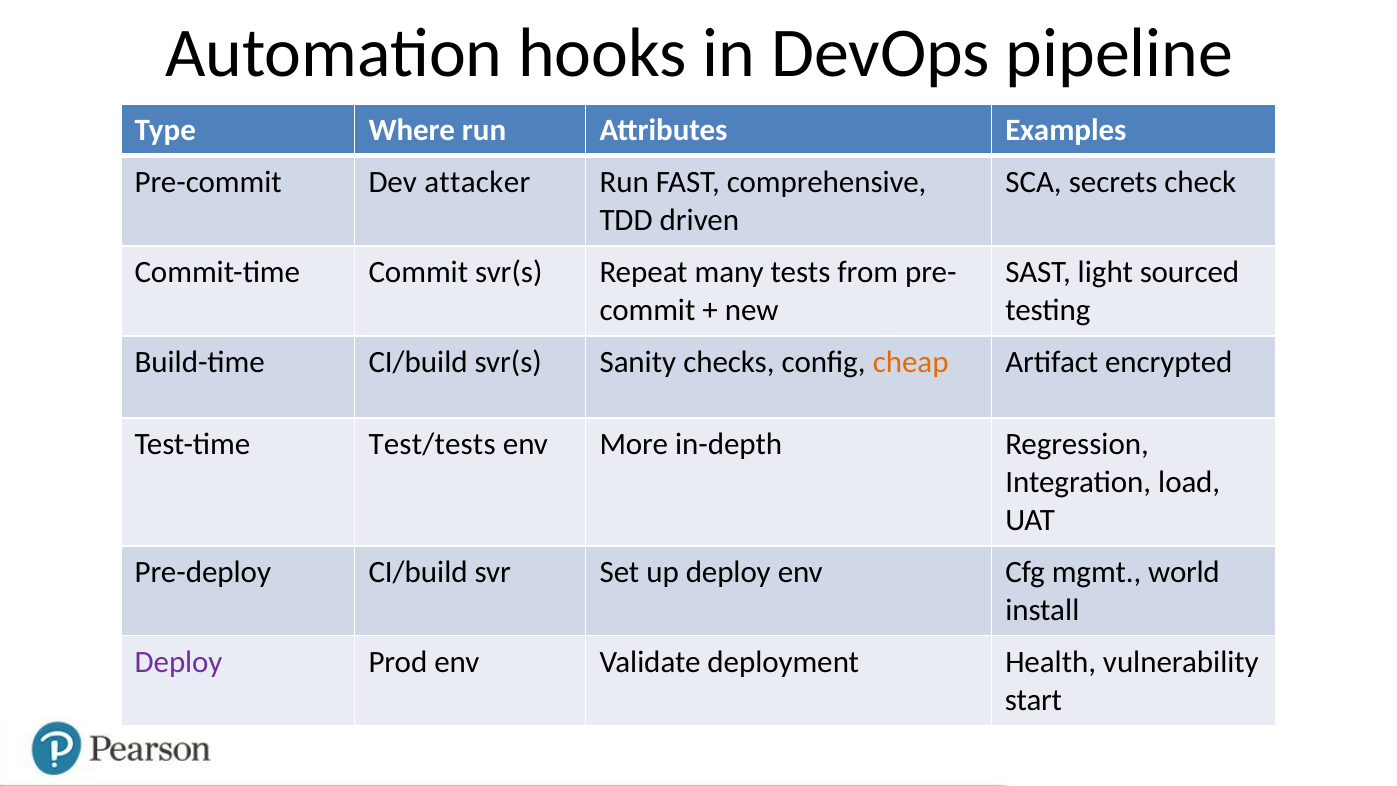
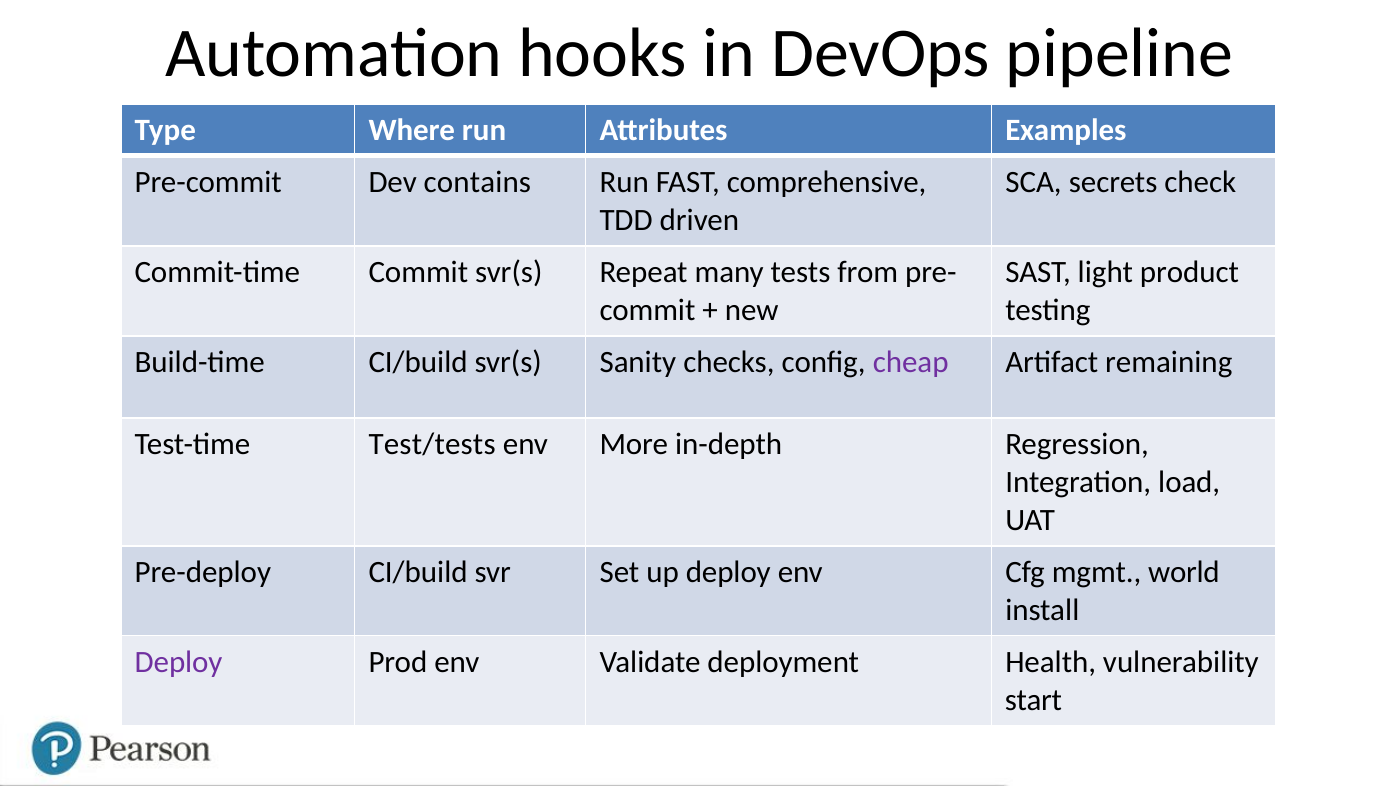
attacker: attacker -> contains
sourced: sourced -> product
cheap colour: orange -> purple
encrypted: encrypted -> remaining
